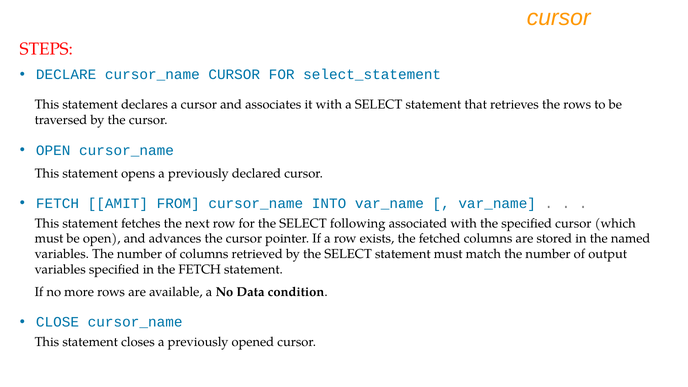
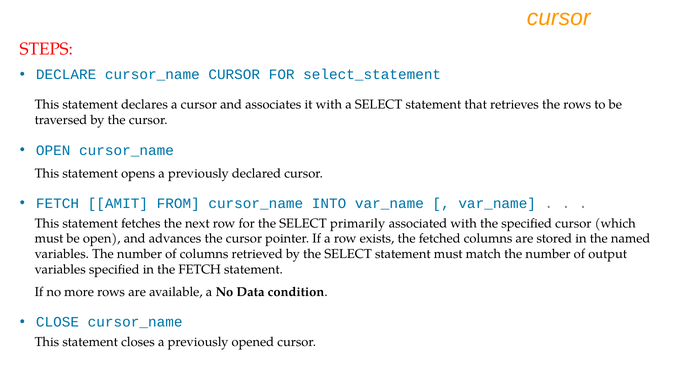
following: following -> primarily
